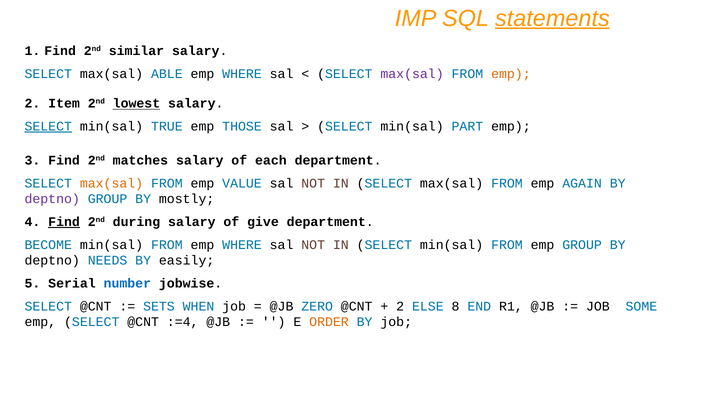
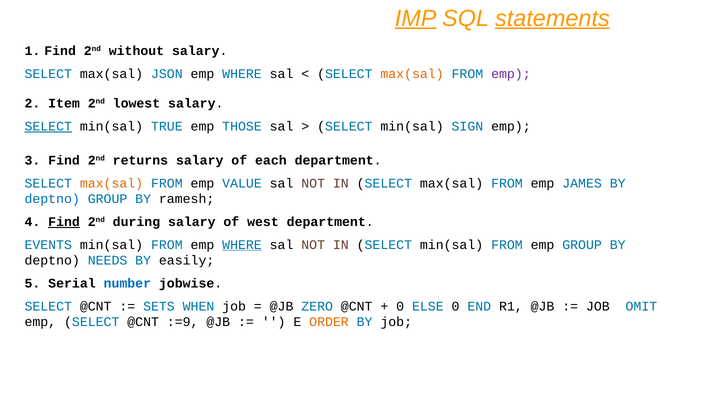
IMP underline: none -> present
similar: similar -> without
ABLE: ABLE -> JSON
max(sal at (412, 74) colour: purple -> orange
emp at (511, 74) colour: orange -> purple
lowest underline: present -> none
PART: PART -> SIGN
matches: matches -> returns
AGAIN: AGAIN -> JAMES
deptno at (52, 199) colour: purple -> blue
mostly: mostly -> ramesh
give: give -> west
BECOME: BECOME -> EVENTS
WHERE at (242, 245) underline: none -> present
2 at (400, 307): 2 -> 0
ELSE 8: 8 -> 0
SOME: SOME -> OMIT
:=4: :=4 -> :=9
